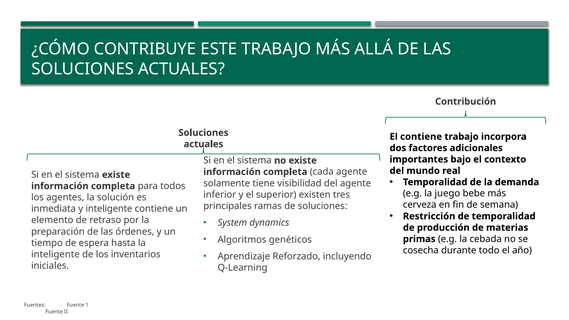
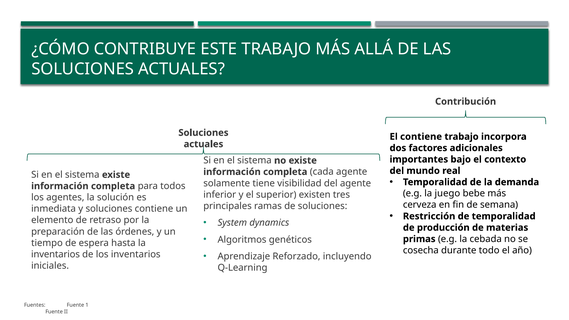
y inteligente: inteligente -> soluciones
inteligente at (55, 254): inteligente -> inventarios
